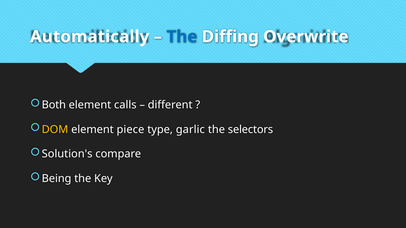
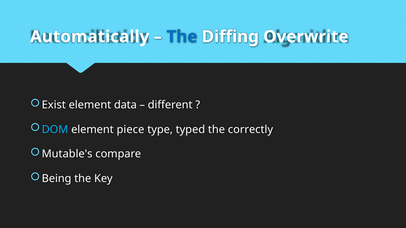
Both: Both -> Exist
calls: calls -> data
DOM colour: yellow -> light blue
garlic: garlic -> typed
selectors: selectors -> correctly
Solution's: Solution's -> Mutable's
